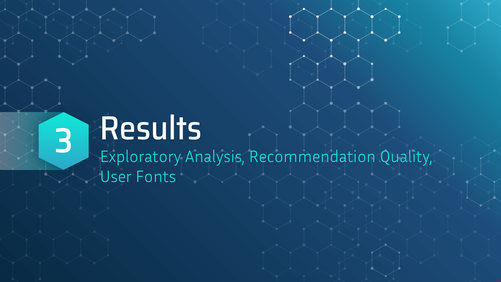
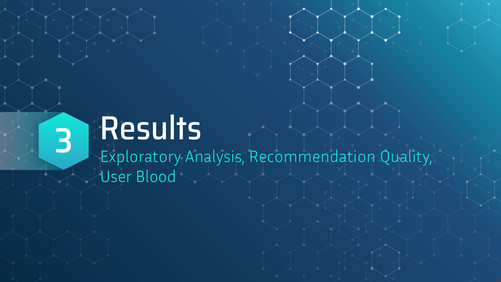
Fonts: Fonts -> Blood
